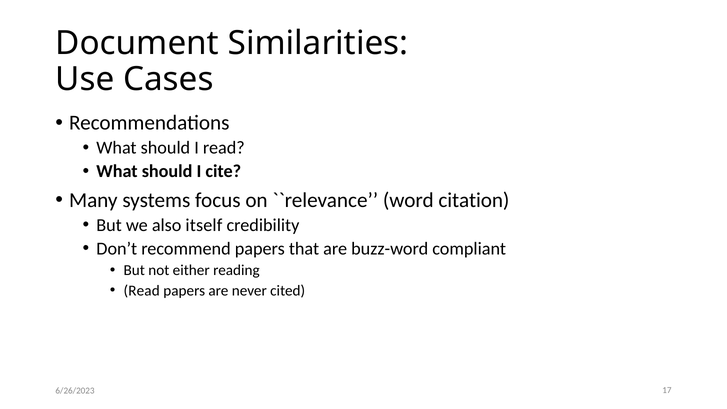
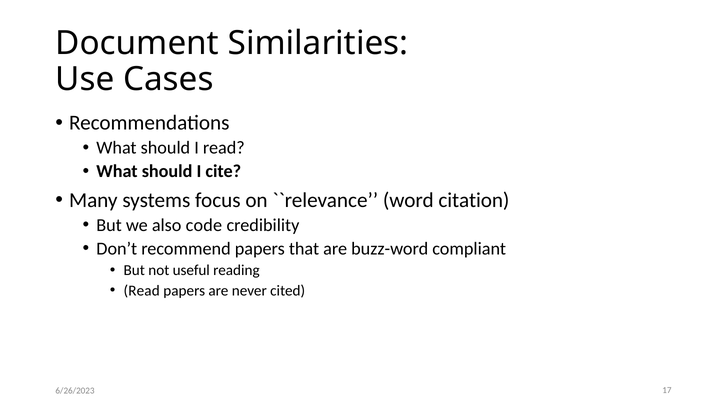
itself: itself -> code
either: either -> useful
